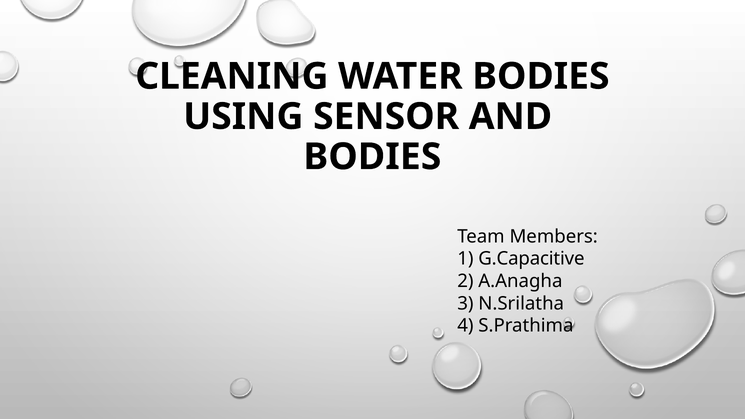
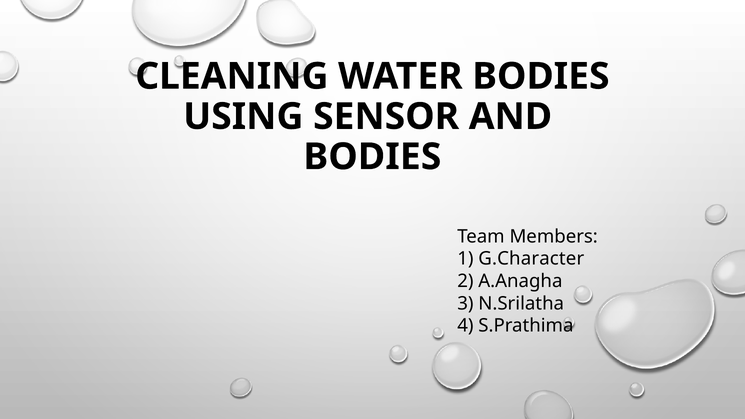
G.Capacitive: G.Capacitive -> G.Character
